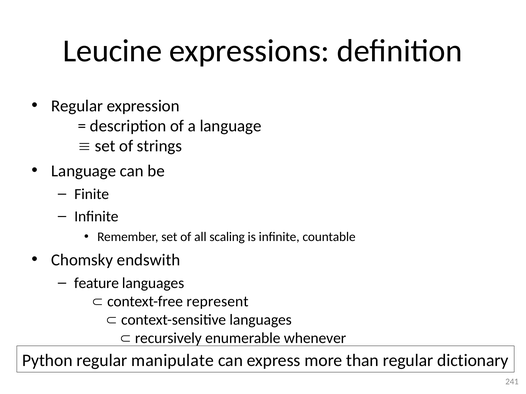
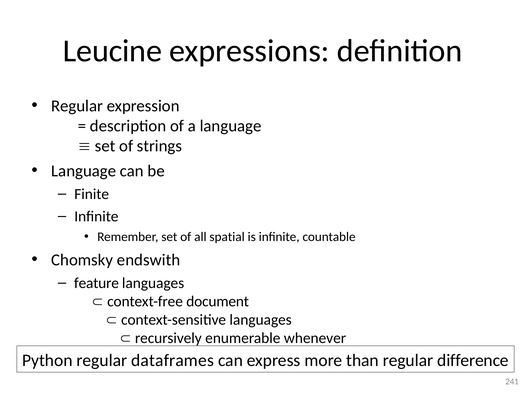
scaling: scaling -> spatial
represent: represent -> document
manipulate: manipulate -> dataframes
dictionary: dictionary -> difference
